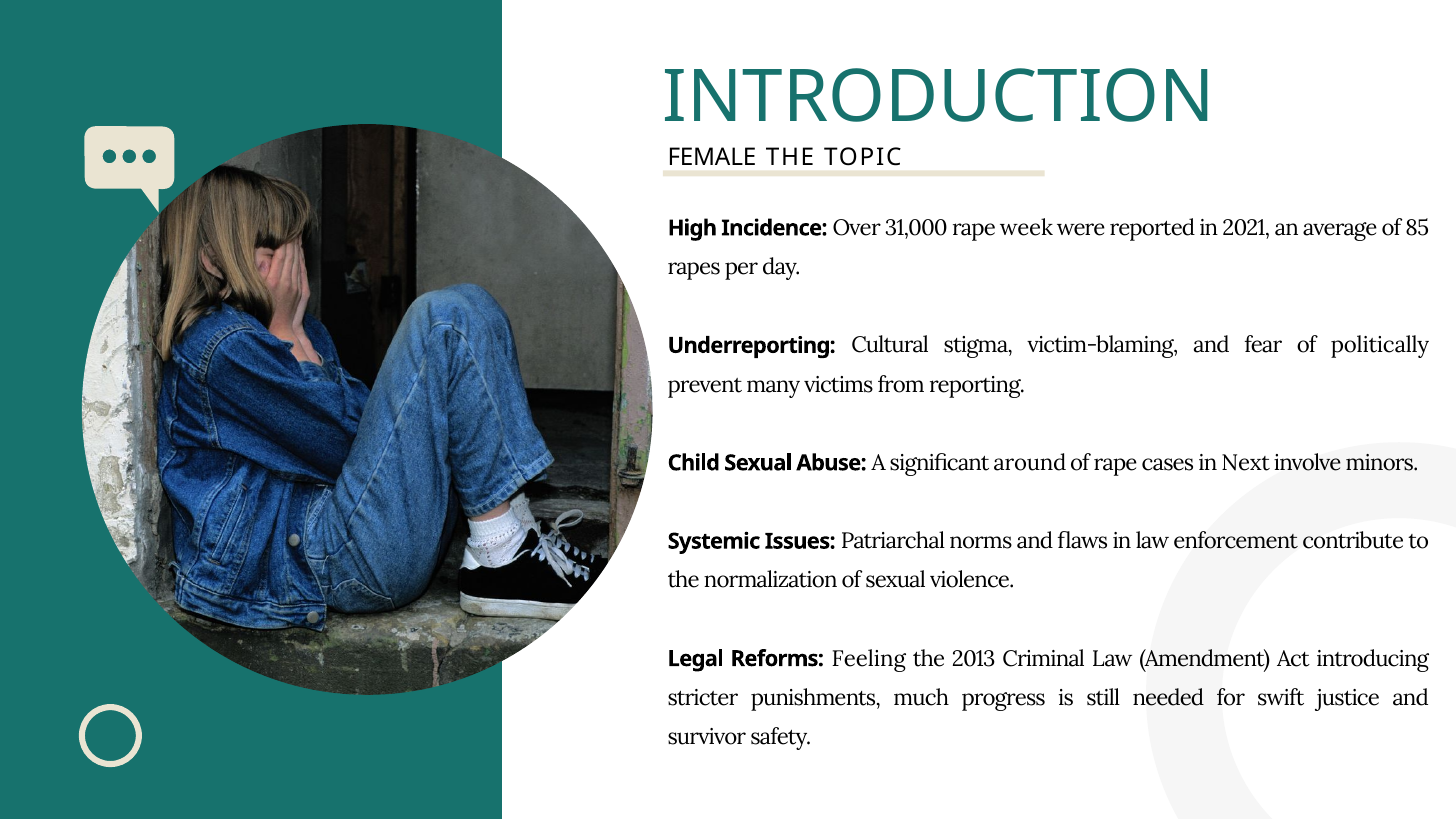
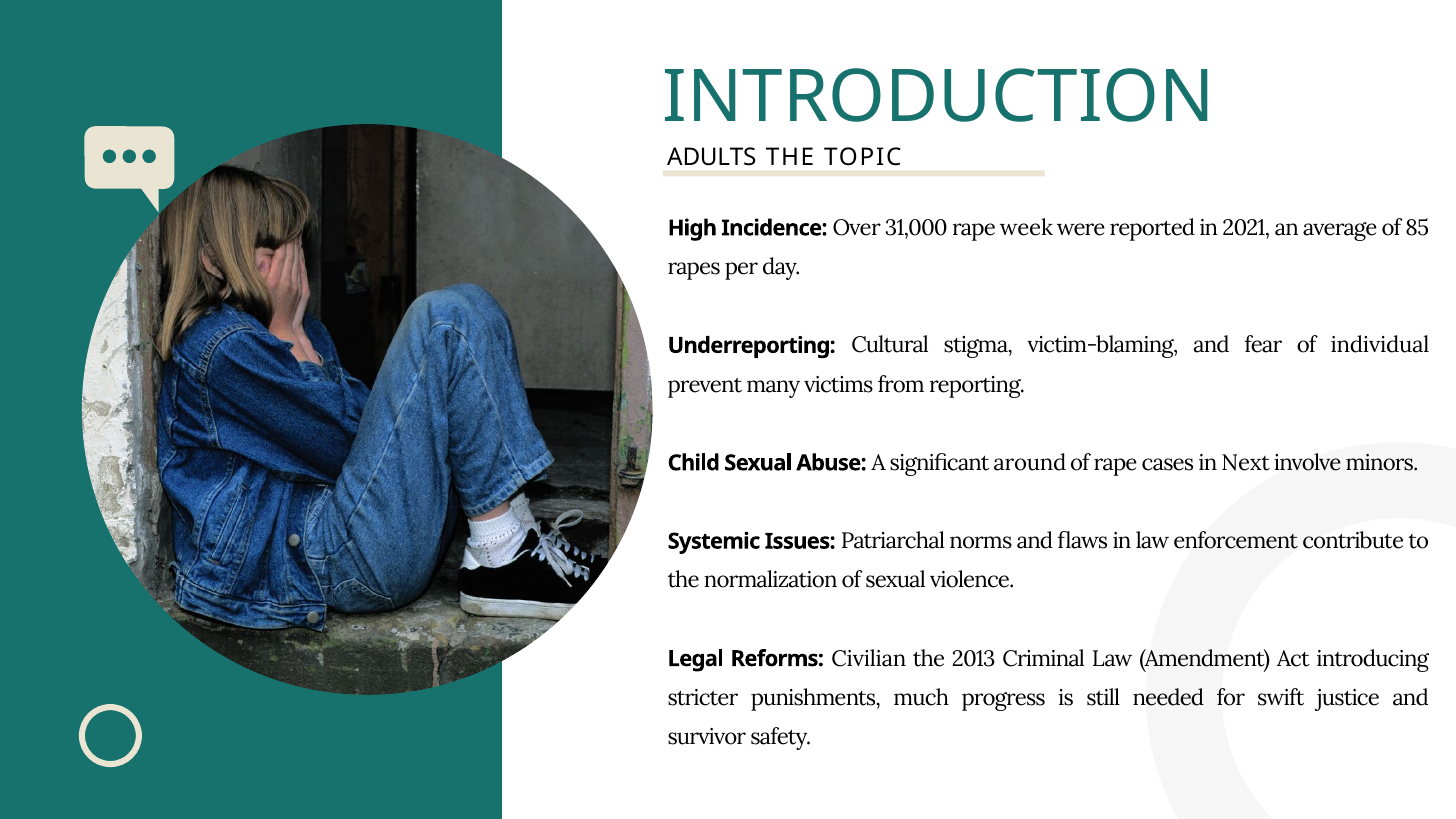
FEMALE: FEMALE -> ADULTS
politically: politically -> individual
Feeling: Feeling -> Civilian
